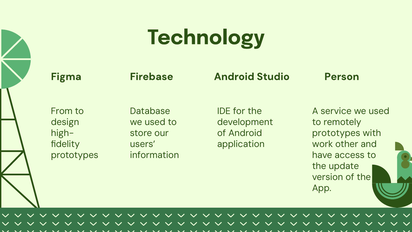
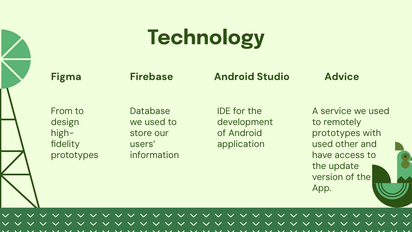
Person: Person -> Advice
work at (322, 144): work -> used
